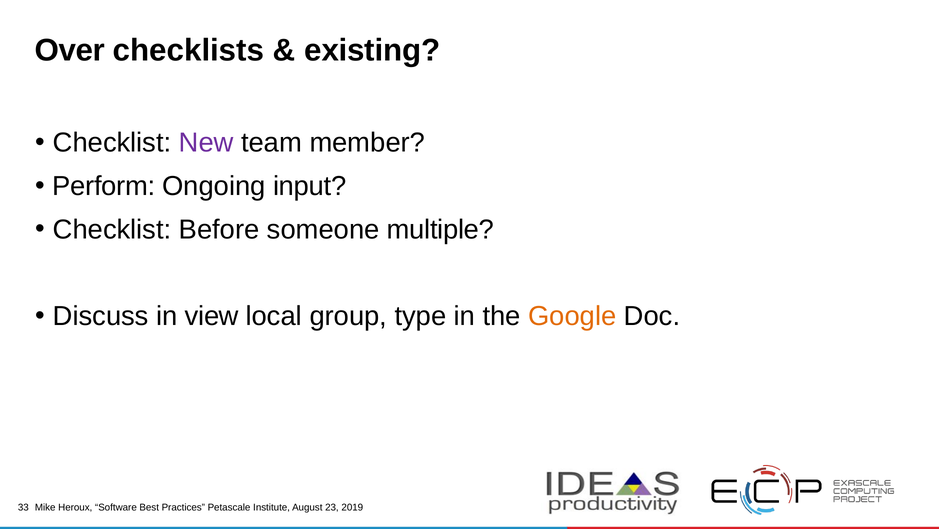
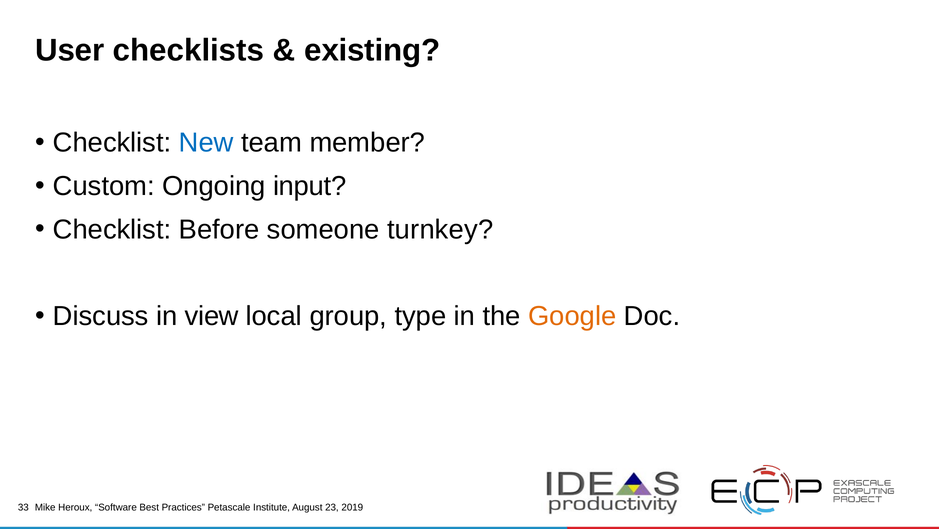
Over: Over -> User
New colour: purple -> blue
Perform: Perform -> Custom
multiple: multiple -> turnkey
